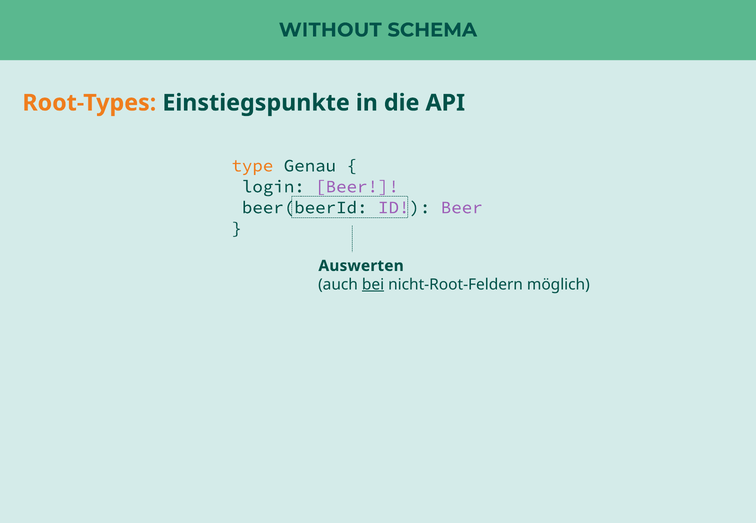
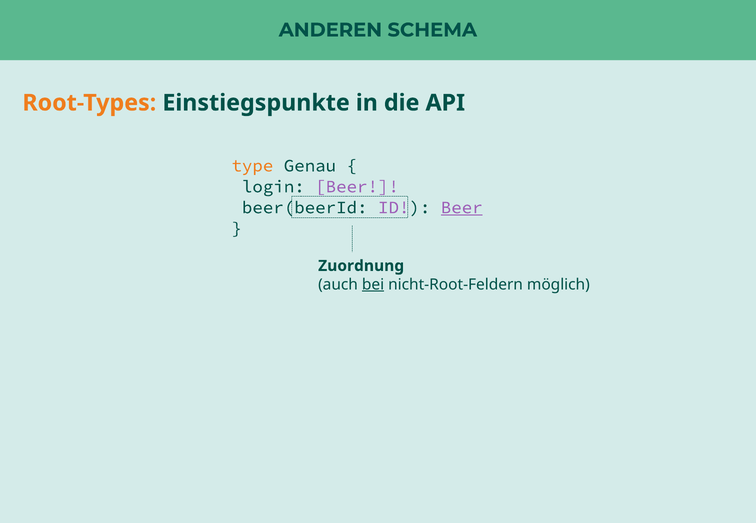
WITHOUT: WITHOUT -> ANDEREN
Beer at (462, 208) underline: none -> present
Auswerten: Auswerten -> Zuordnung
